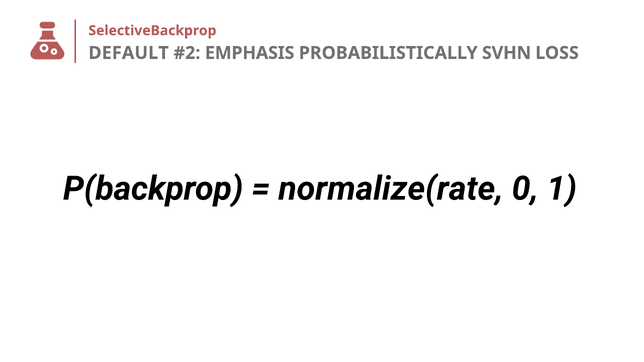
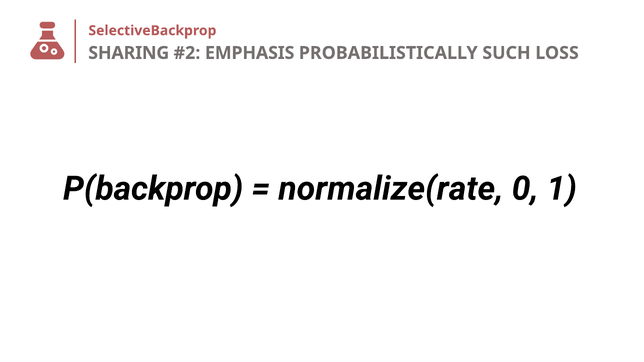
DEFAULT: DEFAULT -> SHARING
SVHN: SVHN -> SUCH
